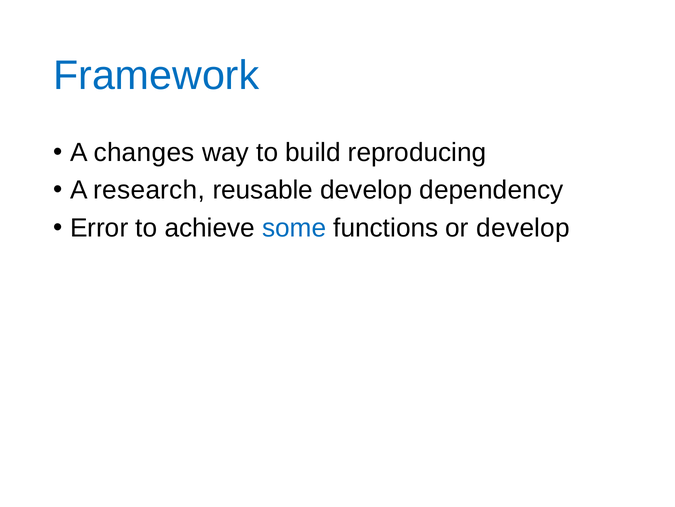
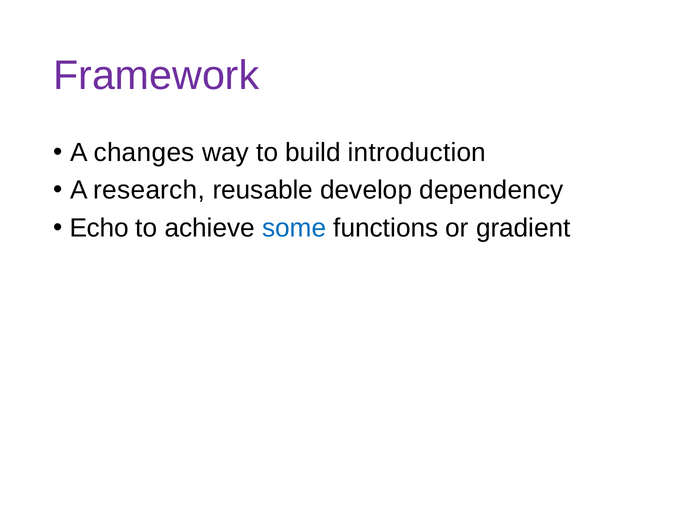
Framework colour: blue -> purple
reproducing: reproducing -> introduction
Error: Error -> Echo
or develop: develop -> gradient
